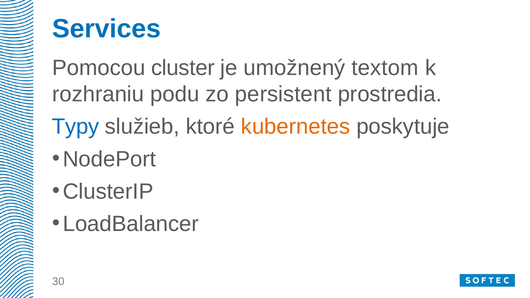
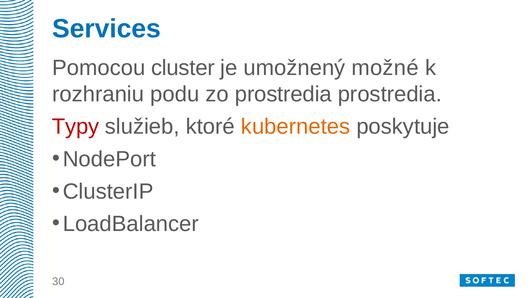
textom: textom -> možné
zo persistent: persistent -> prostredia
Typy colour: blue -> red
